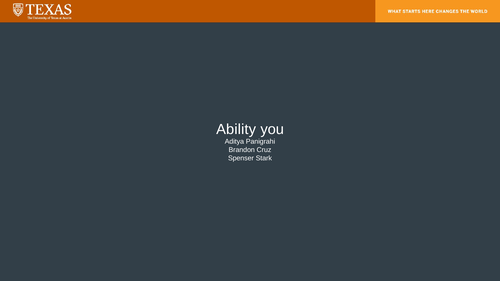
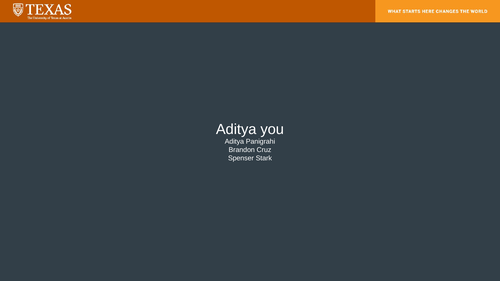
Ability at (236, 129): Ability -> Aditya
